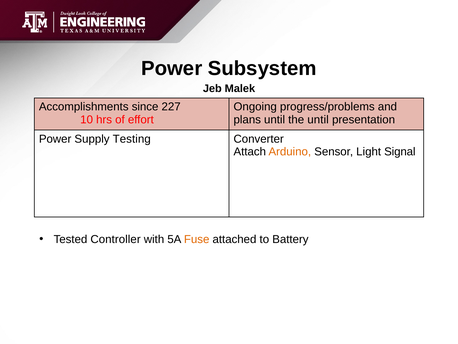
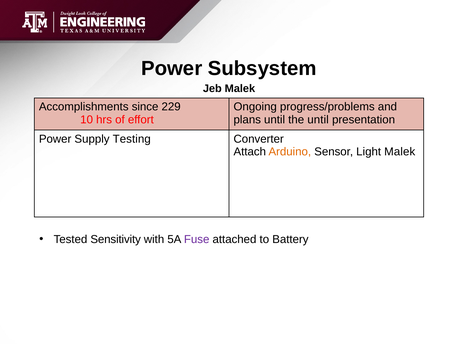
227: 227 -> 229
Light Signal: Signal -> Malek
Controller: Controller -> Sensitivity
Fuse colour: orange -> purple
